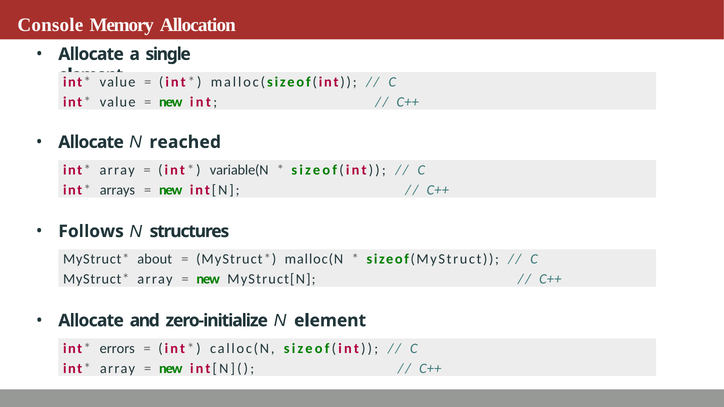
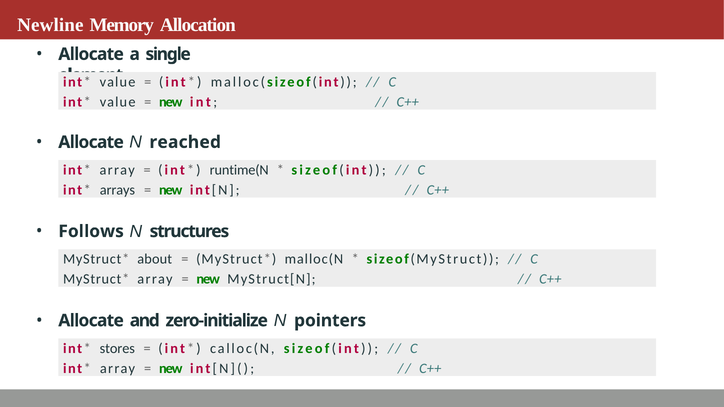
Console: Console -> Newline
variable(N: variable(N -> runtime(N
N element: element -> pointers
errors: errors -> stores
